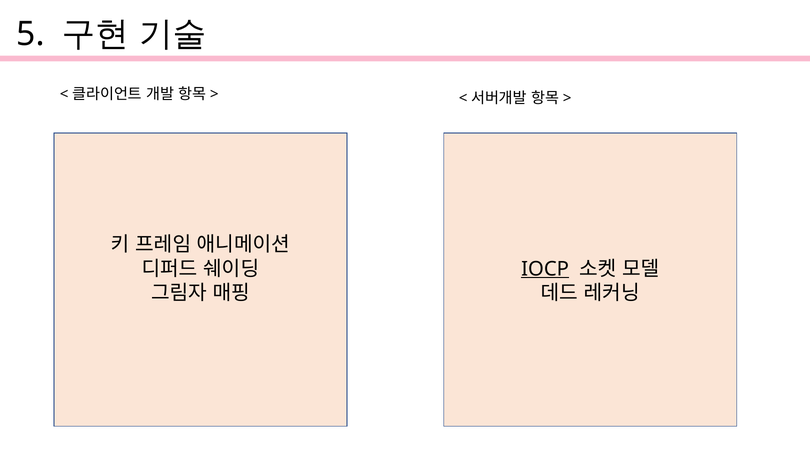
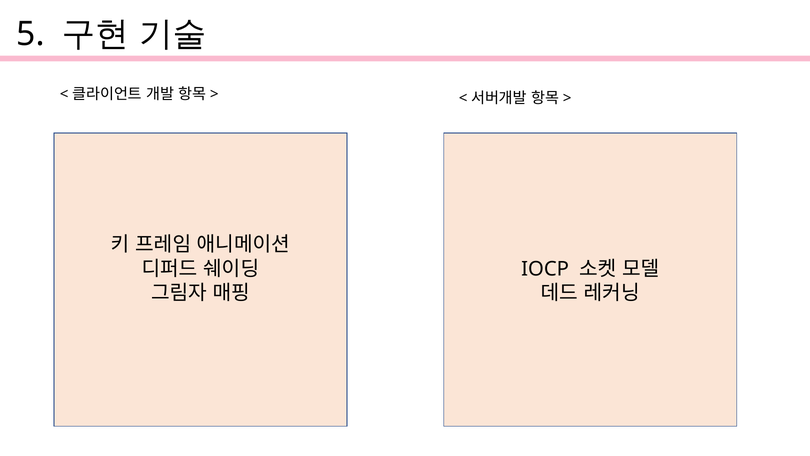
IOCP underline: present -> none
